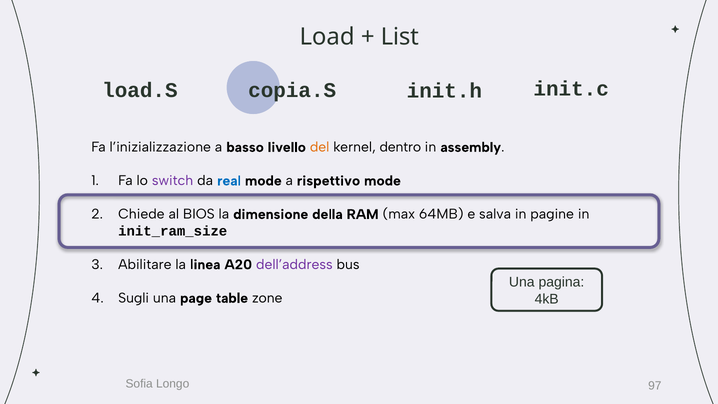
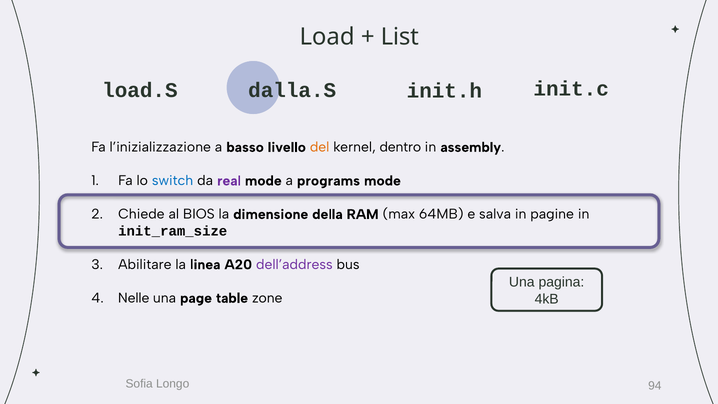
copia.S: copia.S -> dalla.S
switch colour: purple -> blue
real colour: blue -> purple
rispettivo: rispettivo -> programs
Sugli: Sugli -> Nelle
97: 97 -> 94
